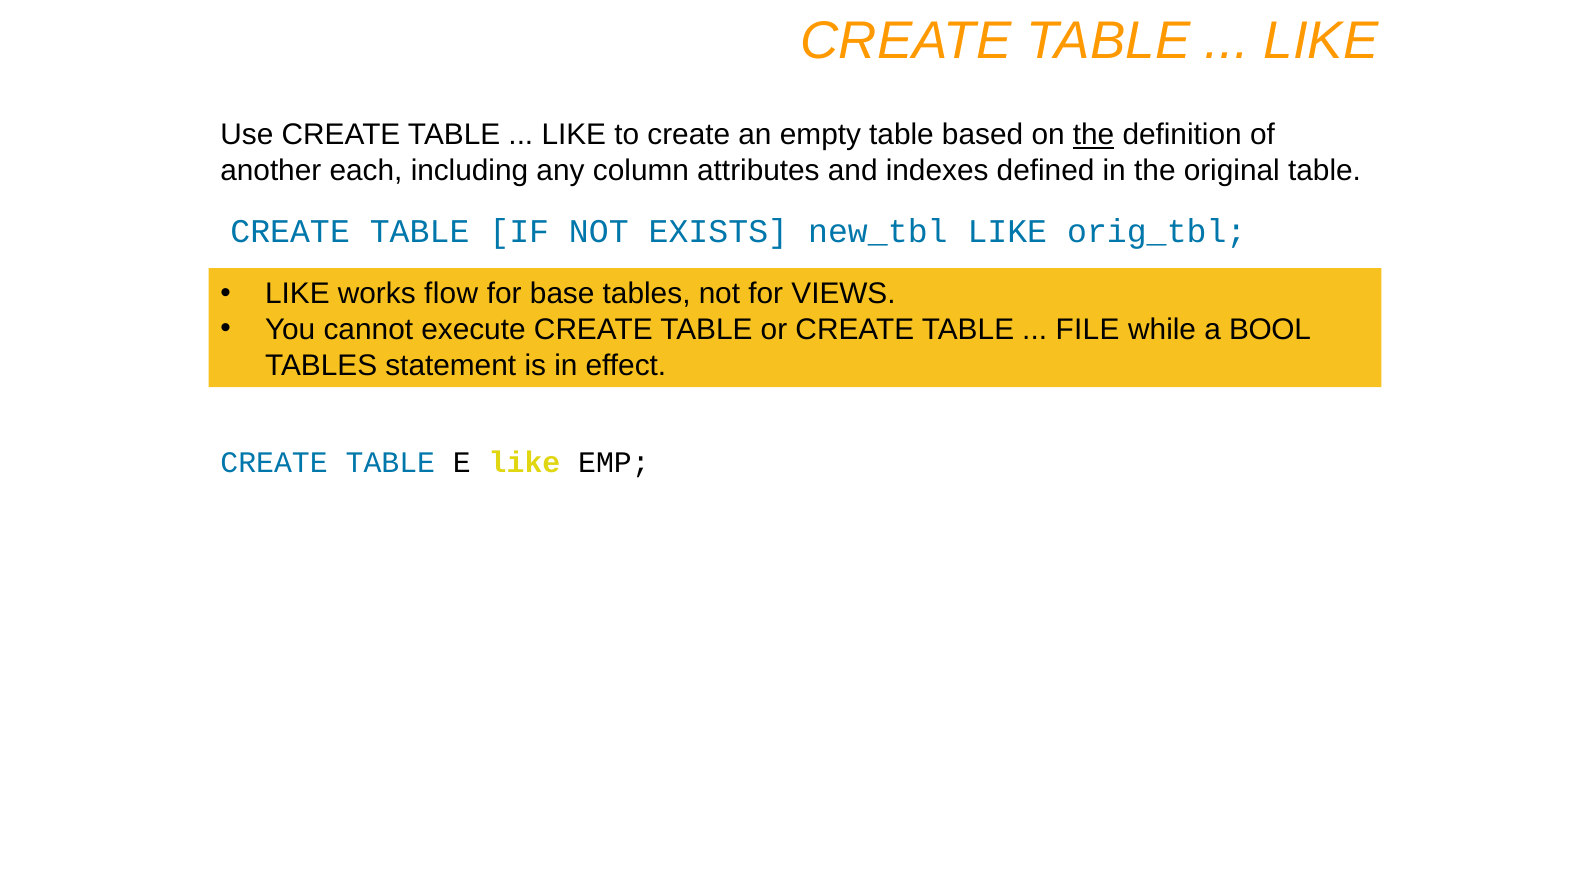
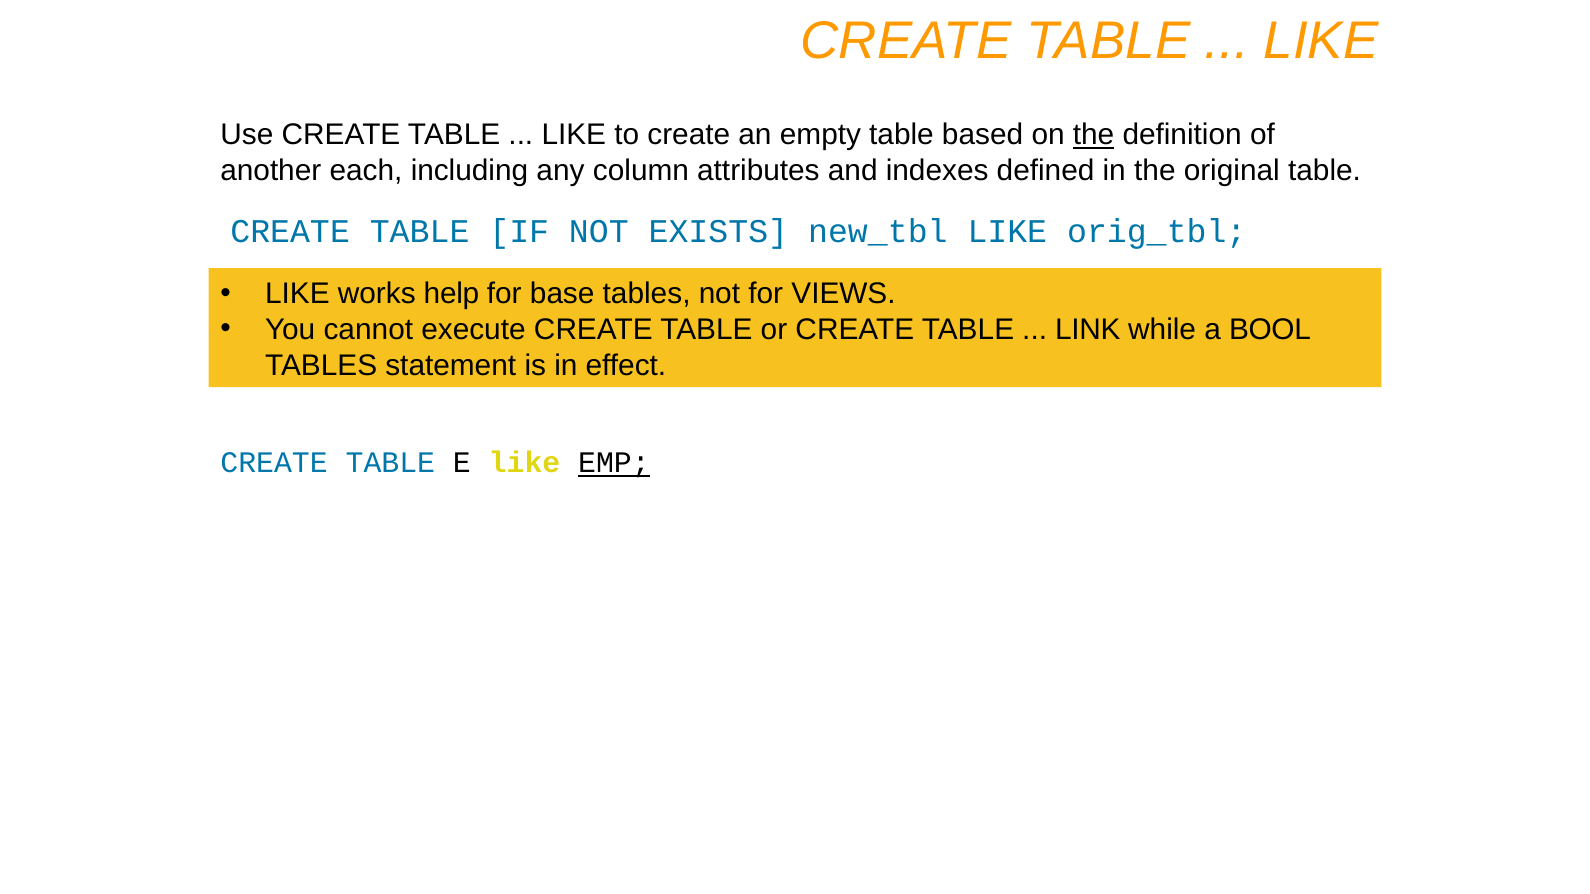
flow: flow -> help
FILE: FILE -> LINK
EMP underline: none -> present
